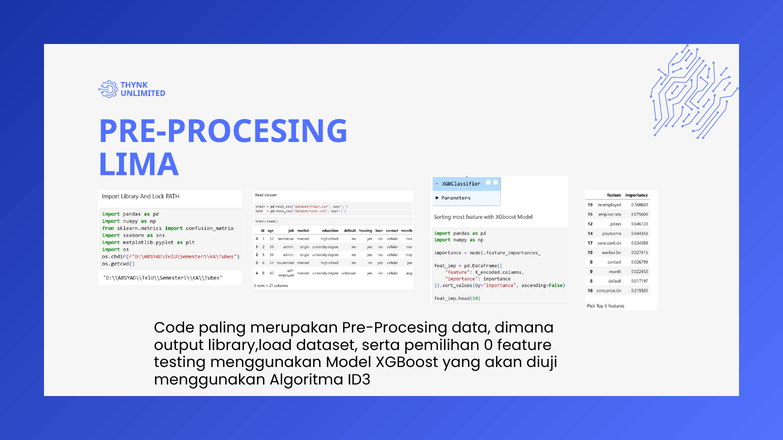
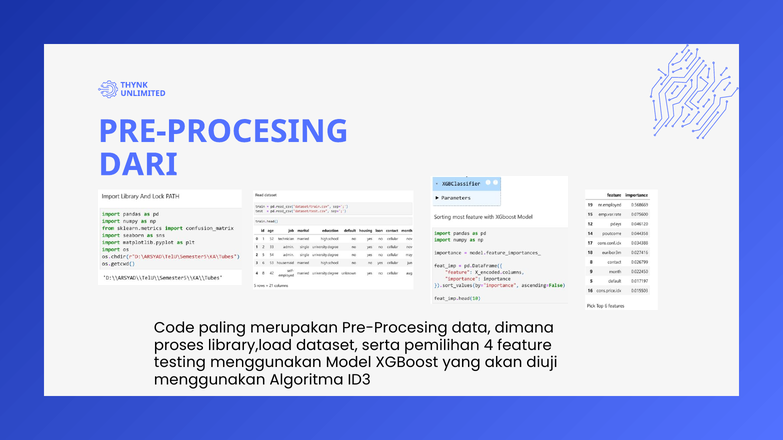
LIMA: LIMA -> DARI
output: output -> proses
0: 0 -> 4
